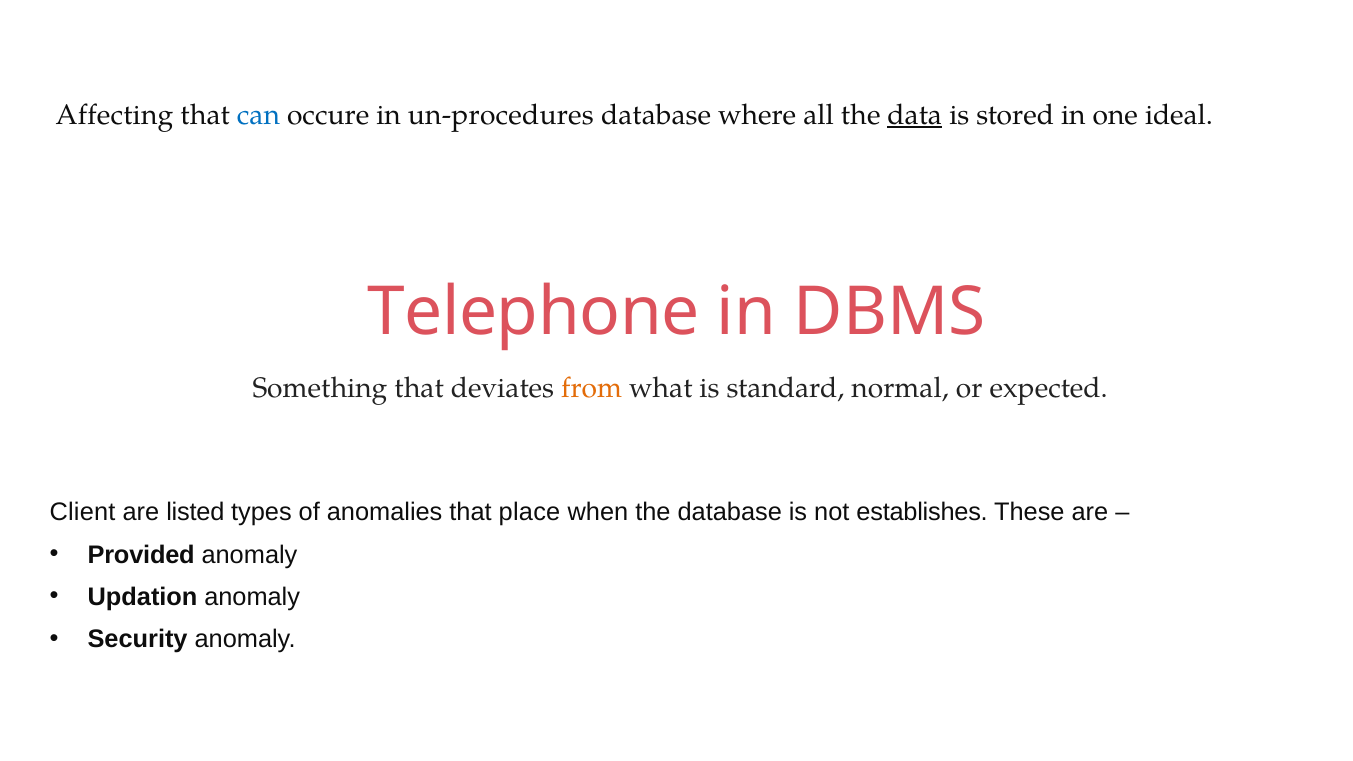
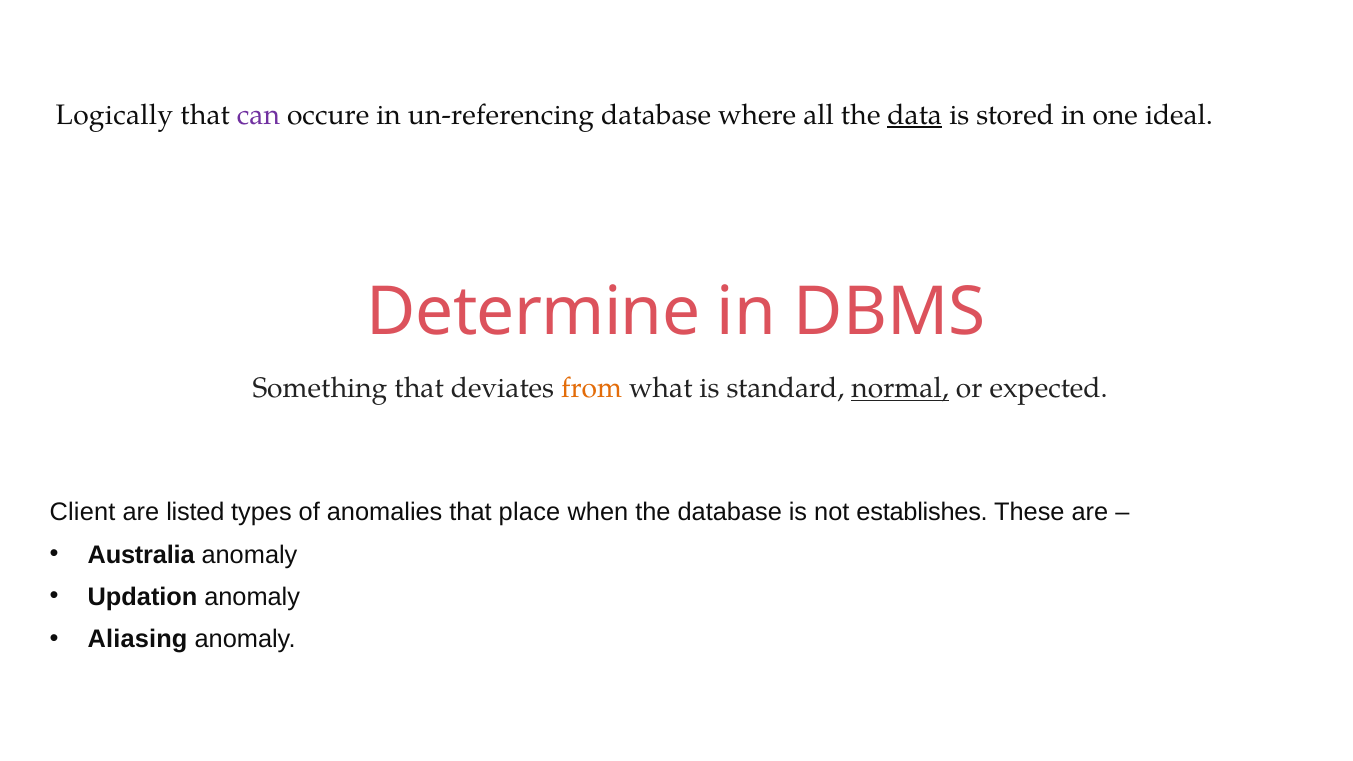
Affecting: Affecting -> Logically
can colour: blue -> purple
un-procedures: un-procedures -> un-referencing
Telephone: Telephone -> Determine
normal underline: none -> present
Provided: Provided -> Australia
Security: Security -> Aliasing
